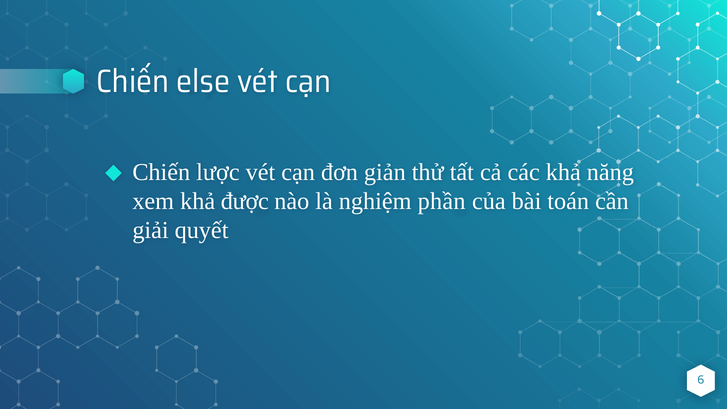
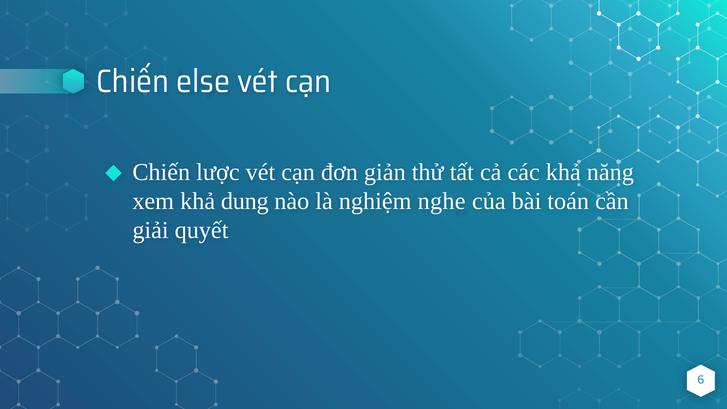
được: được -> dung
phần: phần -> nghe
